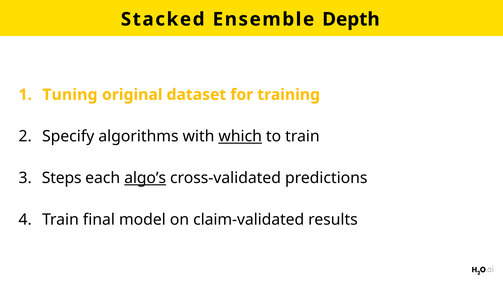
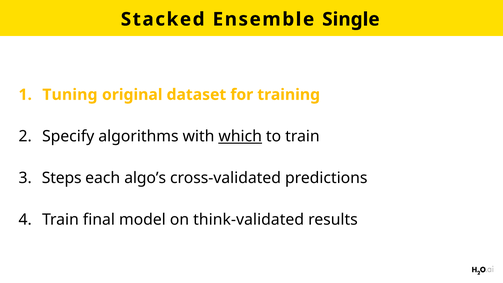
Depth: Depth -> Single
algo’s underline: present -> none
claim-validated: claim-validated -> think-validated
